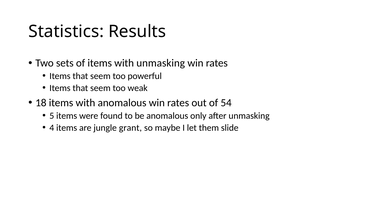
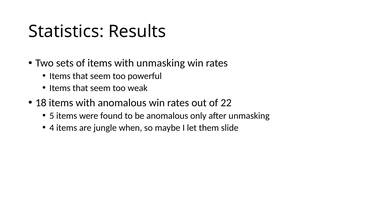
54: 54 -> 22
grant: grant -> when
